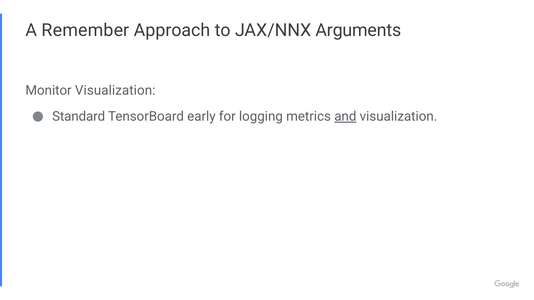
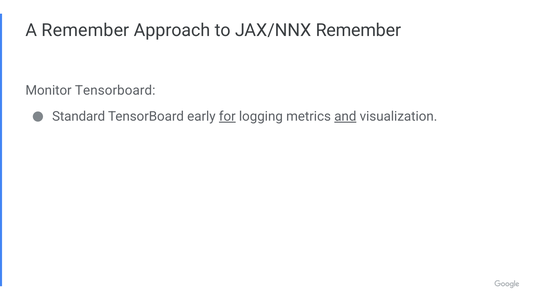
JAX/NNX Arguments: Arguments -> Remember
Monitor Visualization: Visualization -> Tensorboard
for underline: none -> present
